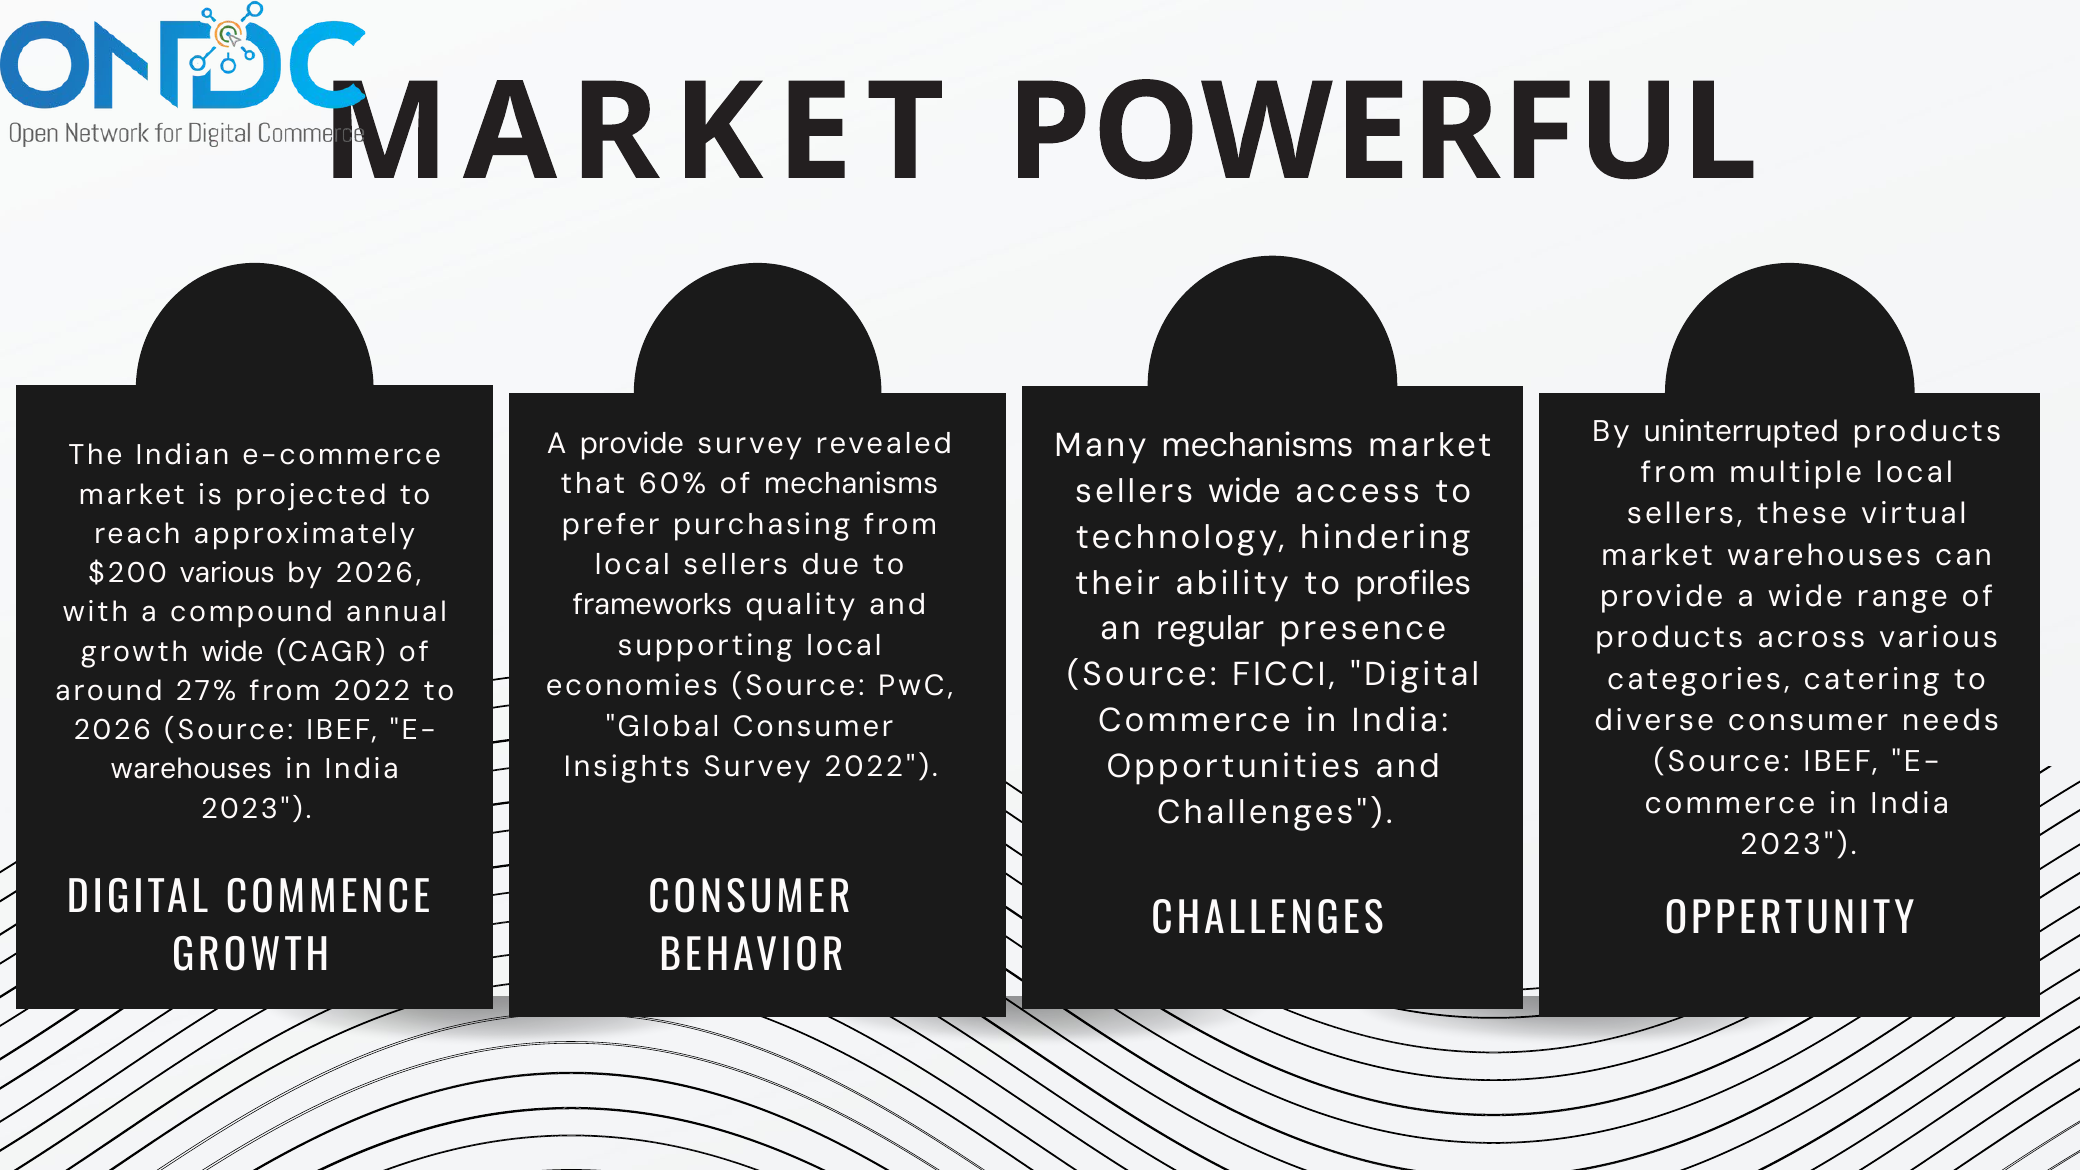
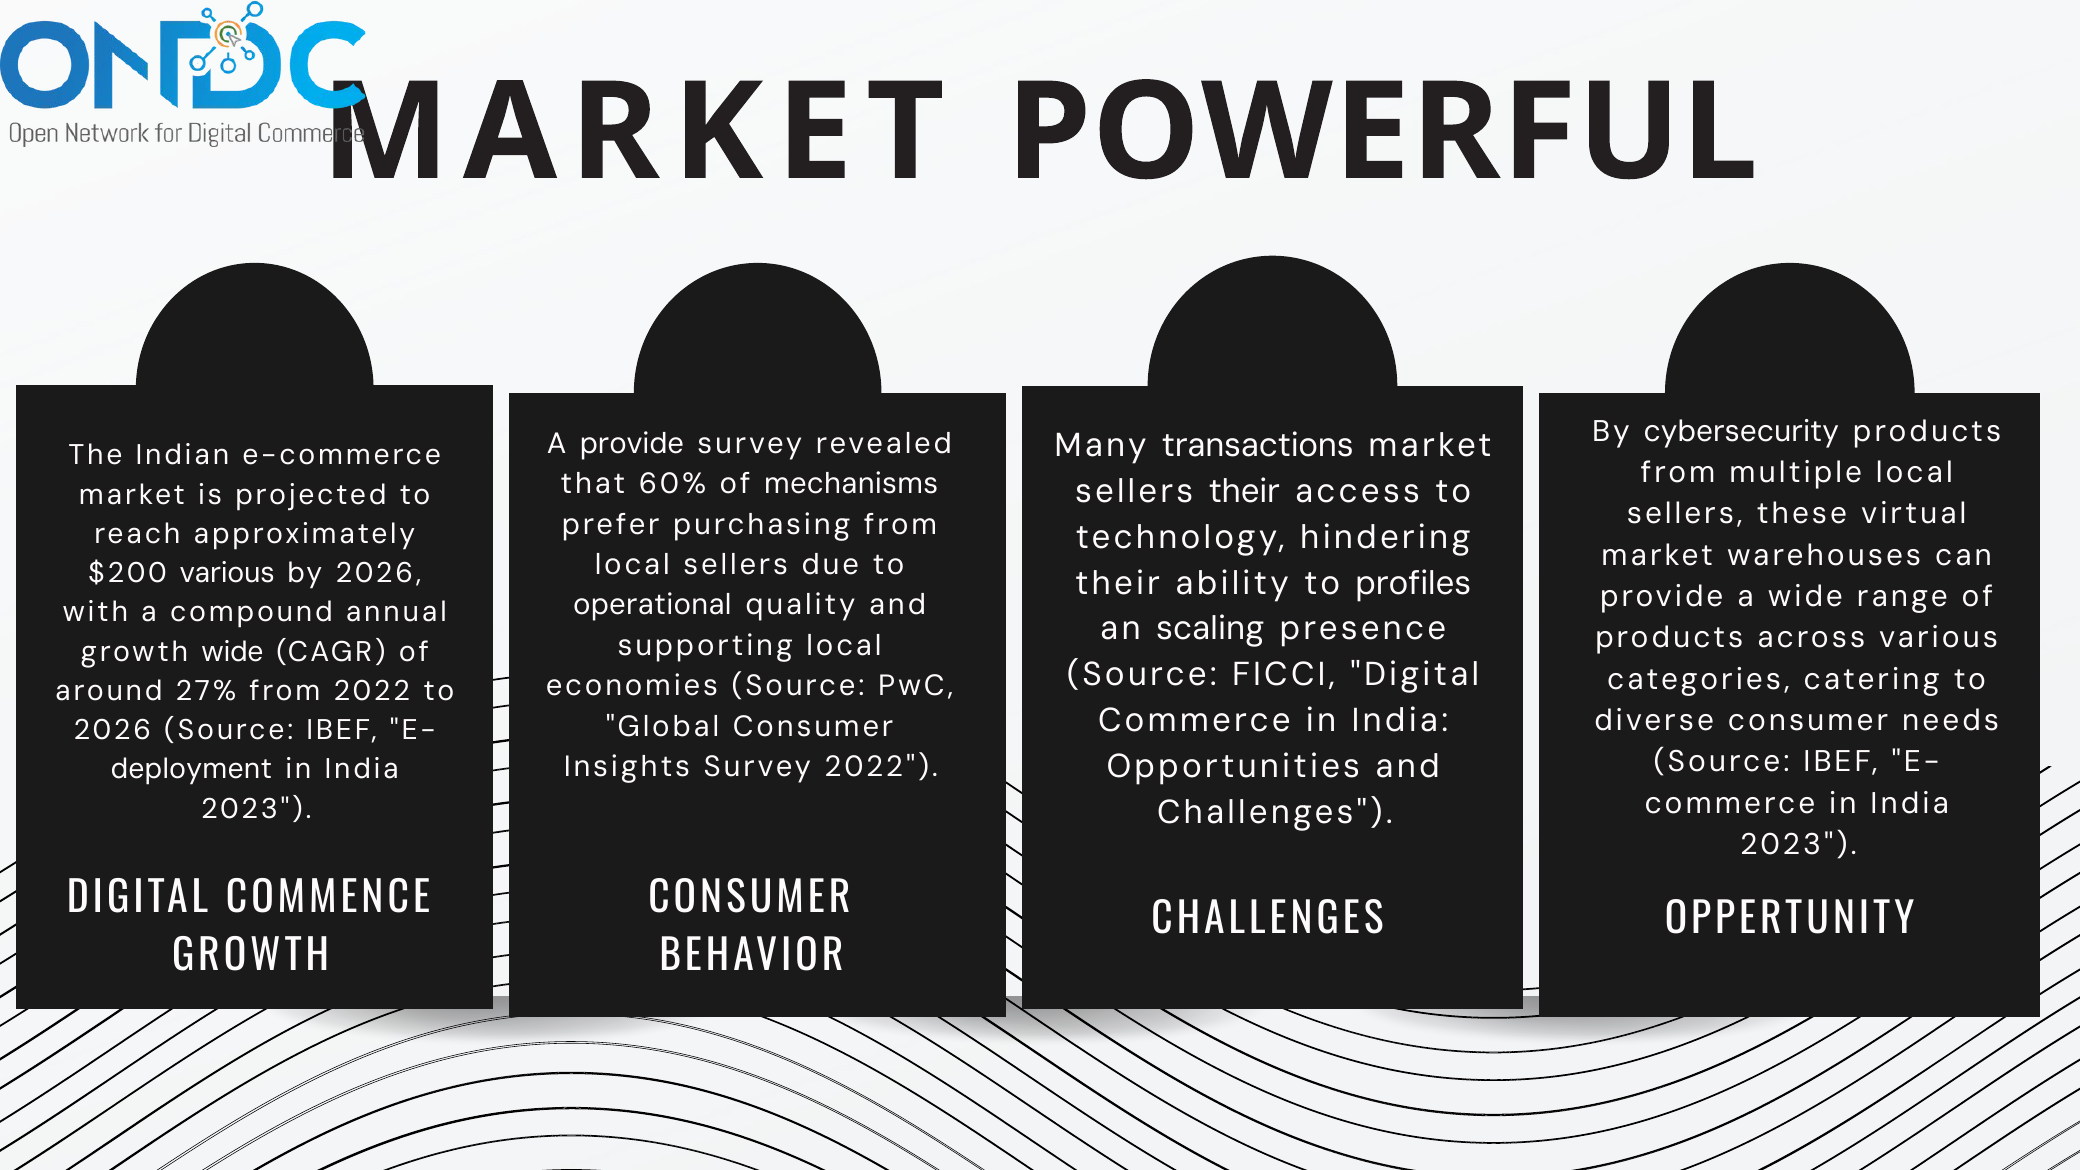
uninterrupted: uninterrupted -> cybersecurity
Many mechanisms: mechanisms -> transactions
sellers wide: wide -> their
frameworks: frameworks -> operational
regular: regular -> scaling
warehouses at (191, 770): warehouses -> deployment
